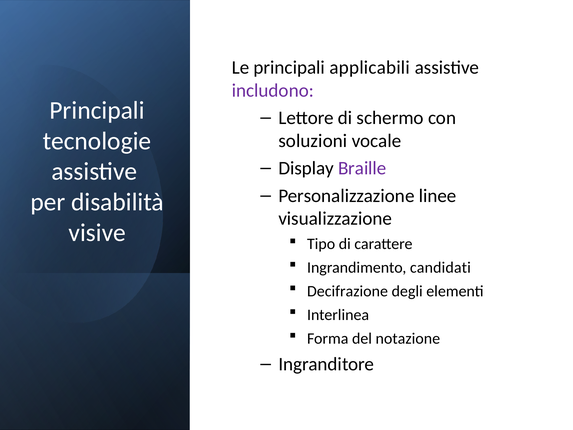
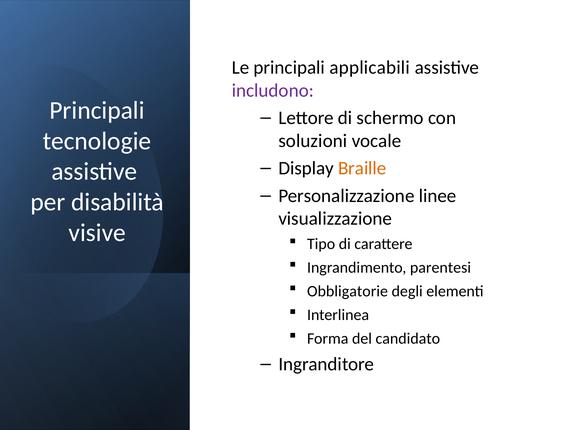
Braille colour: purple -> orange
candidati: candidati -> parentesi
Decifrazione: Decifrazione -> Obbligatorie
notazione: notazione -> candidato
